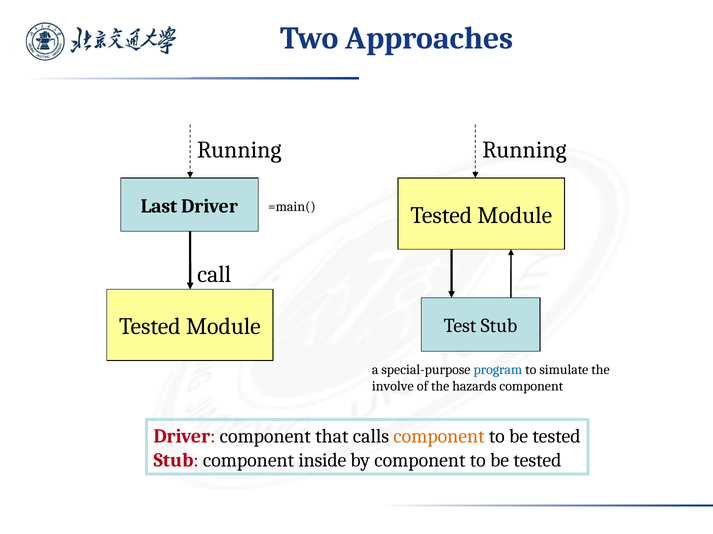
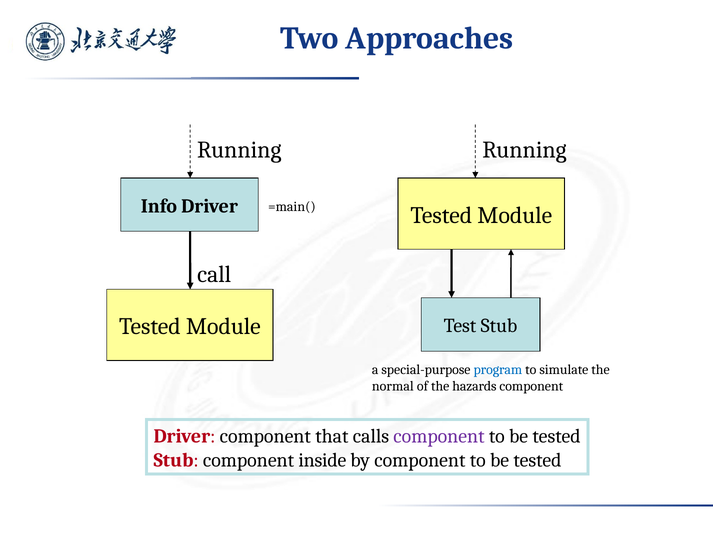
Last: Last -> Info
involve: involve -> normal
component at (439, 437) colour: orange -> purple
